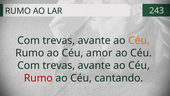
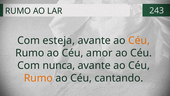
trevas at (59, 40): trevas -> esteja
trevas at (59, 65): trevas -> nunca
Rumo at (38, 78) colour: red -> orange
